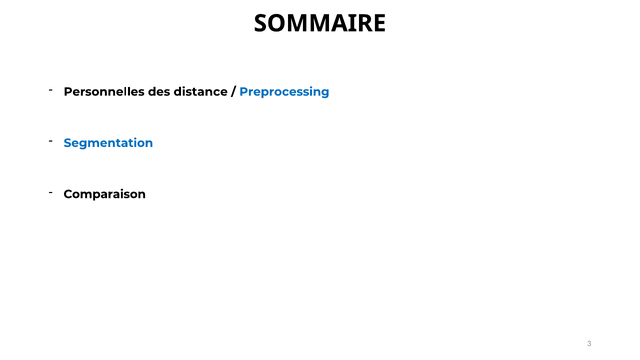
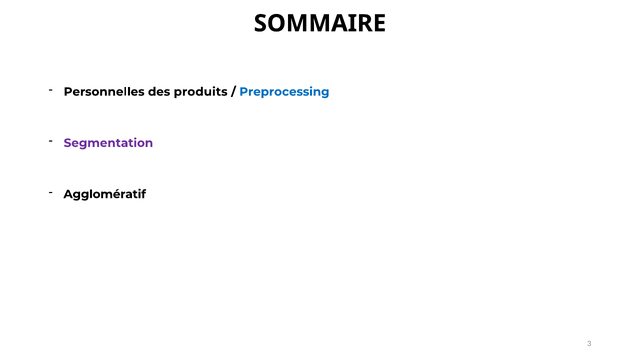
distance: distance -> produits
Segmentation colour: blue -> purple
Comparaison: Comparaison -> Agglomératif
